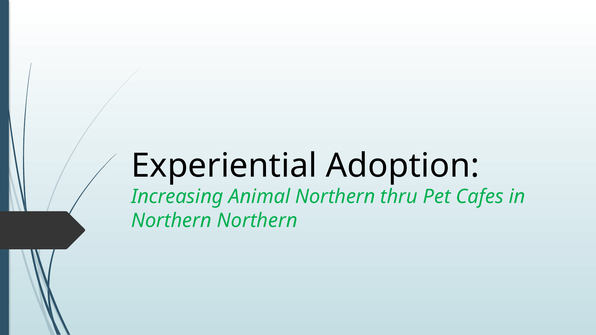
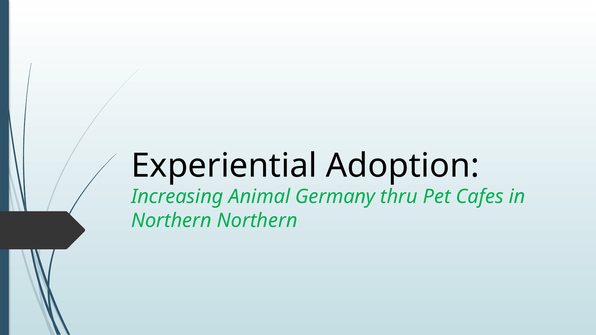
Animal Northern: Northern -> Germany
